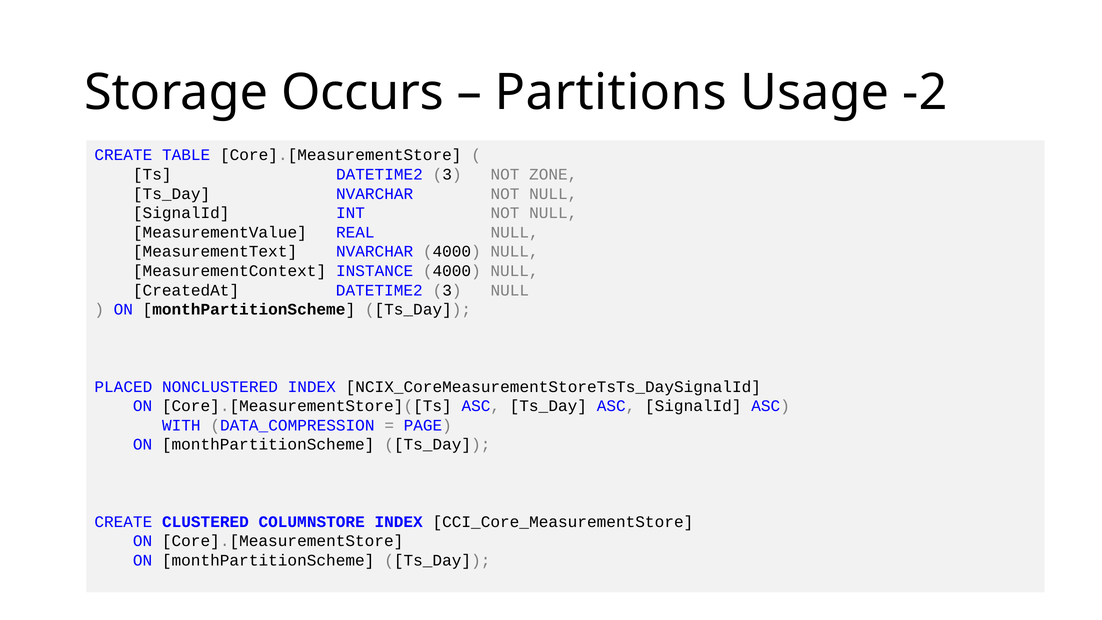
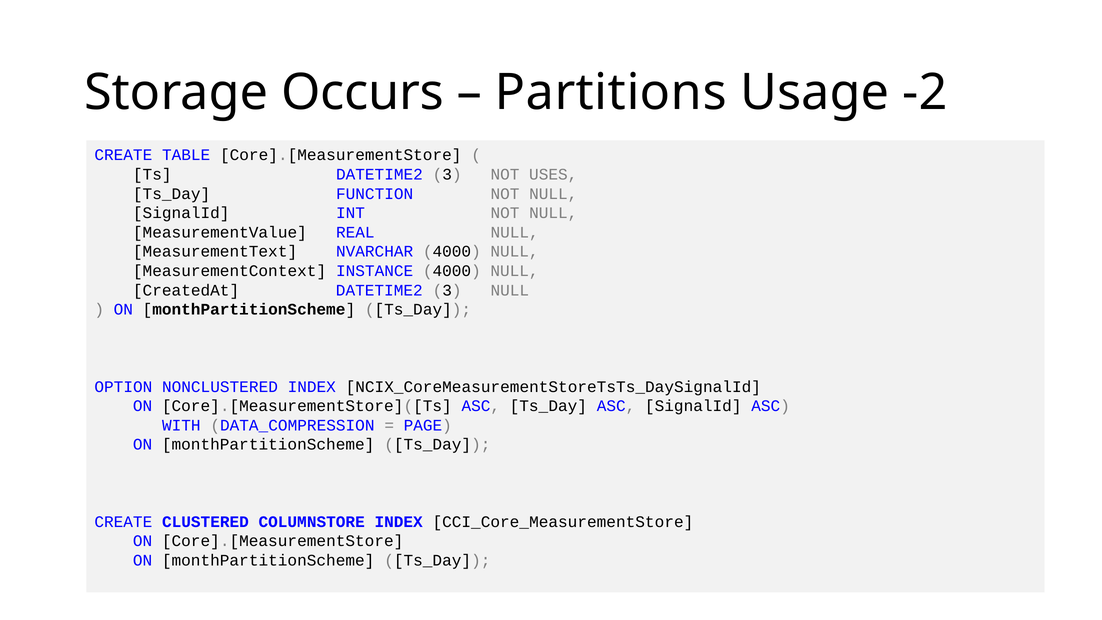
ZONE: ZONE -> USES
Ts_Day NVARCHAR: NVARCHAR -> FUNCTION
PLACED: PLACED -> OPTION
